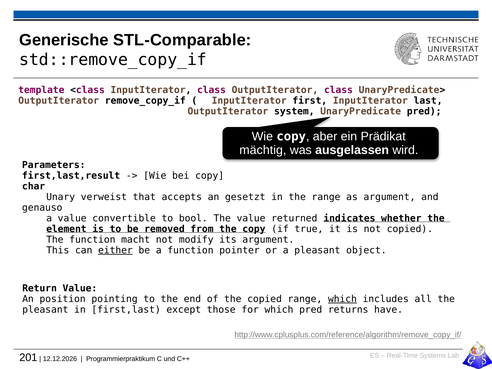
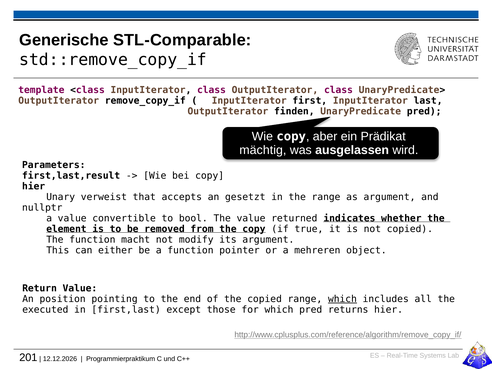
system: system -> finden
char at (34, 186): char -> hier
genauso: genauso -> nullptr
either underline: present -> none
a pleasant: pleasant -> mehreren
pleasant at (45, 310): pleasant -> executed
returns have: have -> hier
